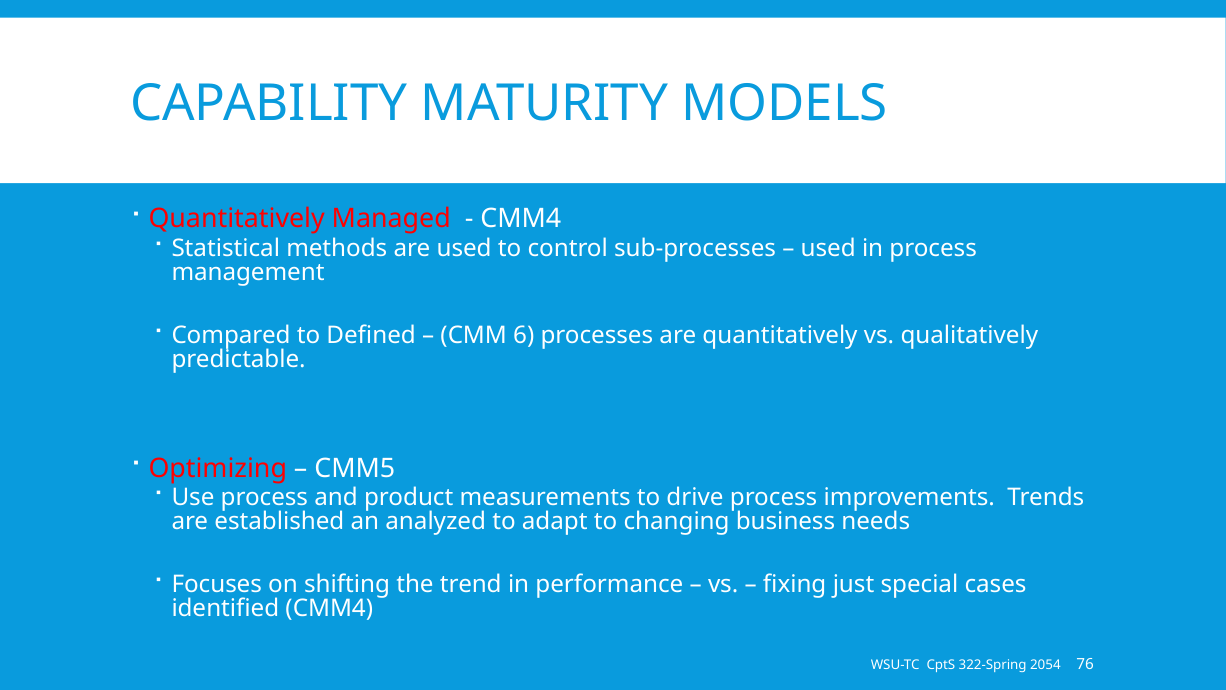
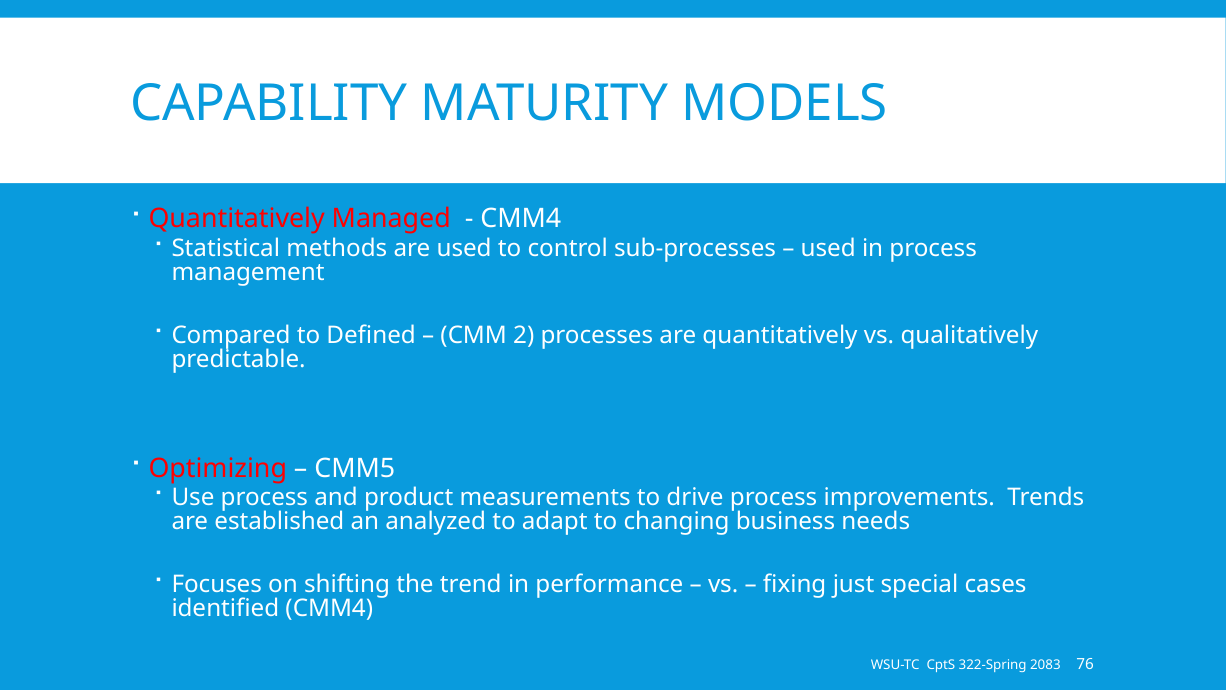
6: 6 -> 2
2054: 2054 -> 2083
